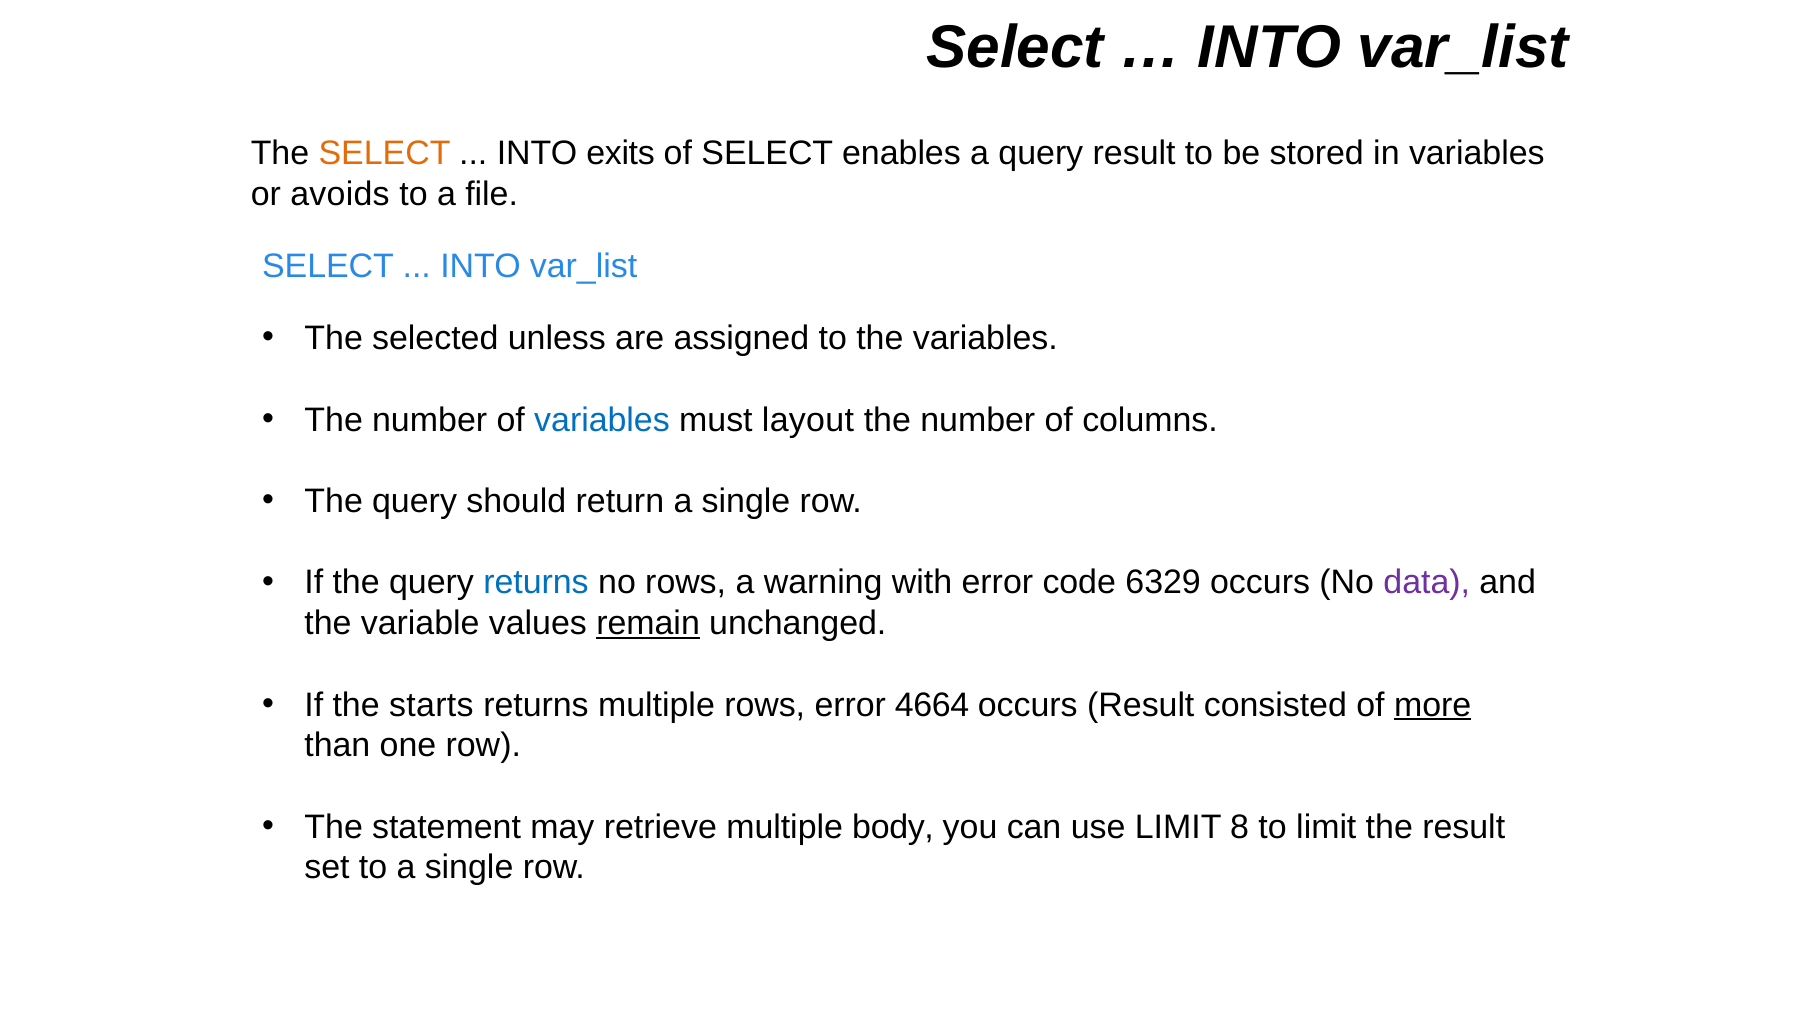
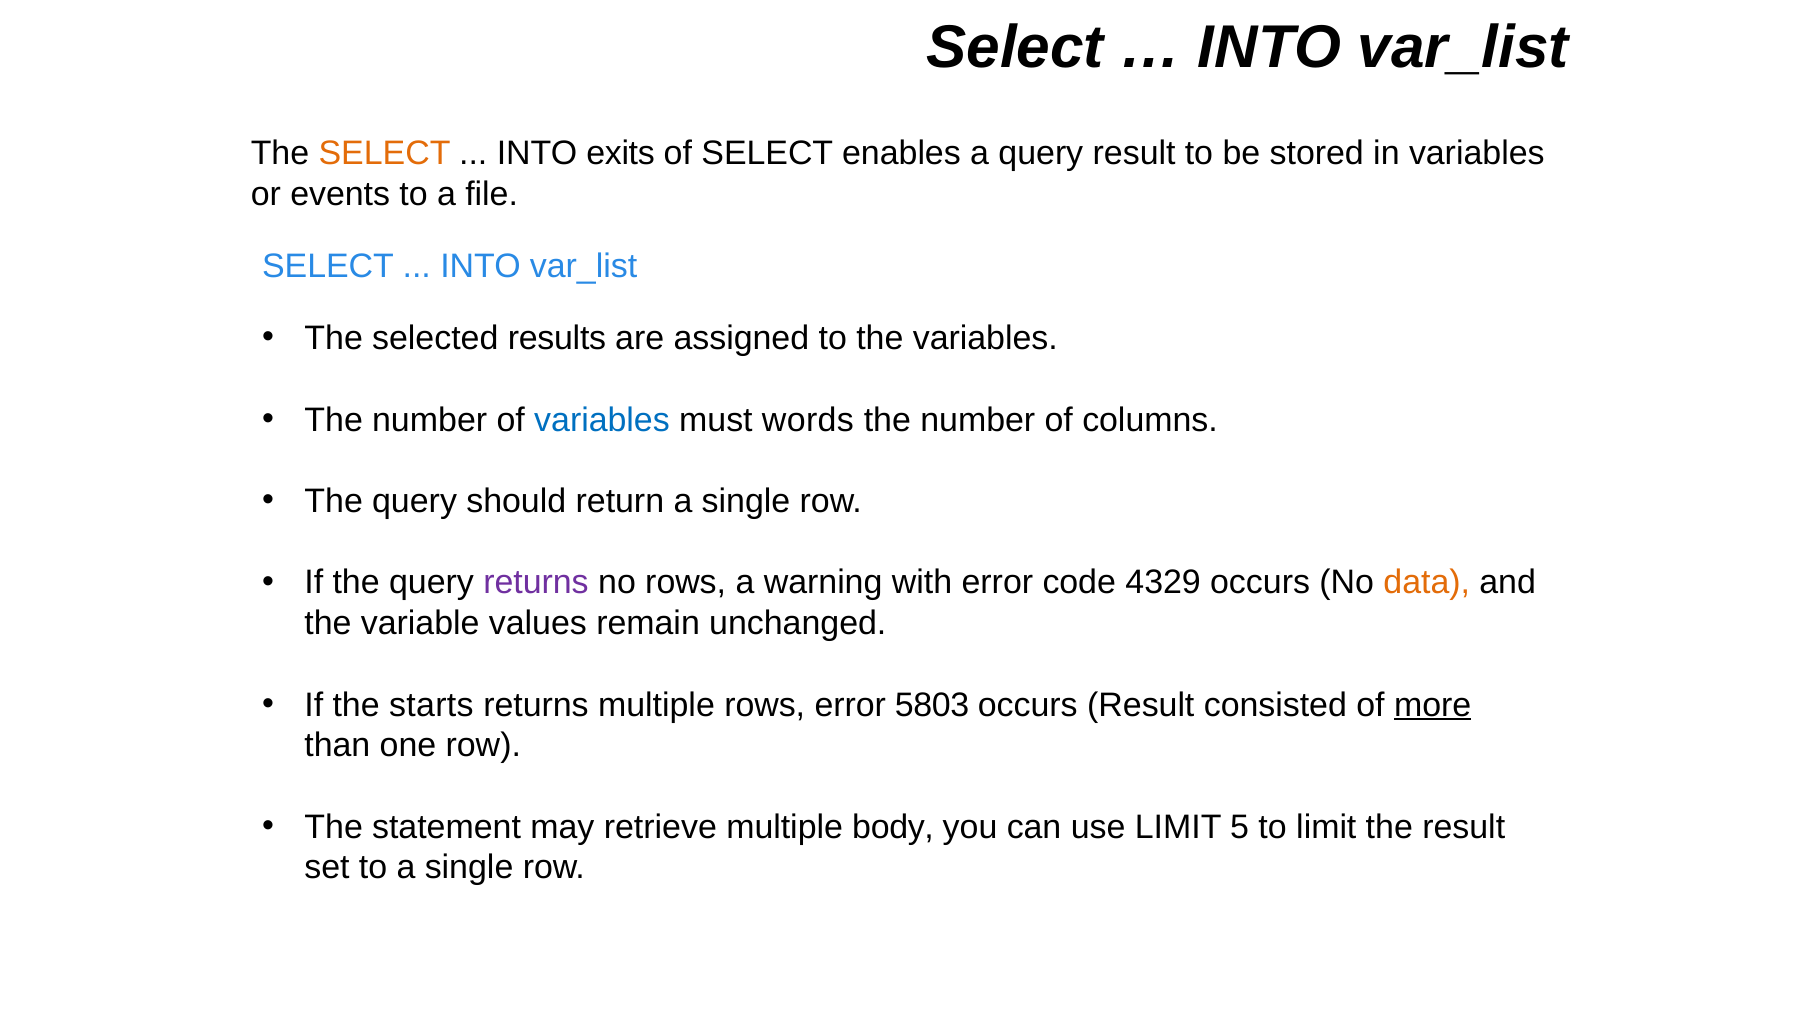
avoids: avoids -> events
unless: unless -> results
layout: layout -> words
returns at (536, 583) colour: blue -> purple
6329: 6329 -> 4329
data colour: purple -> orange
remain underline: present -> none
4664: 4664 -> 5803
8: 8 -> 5
